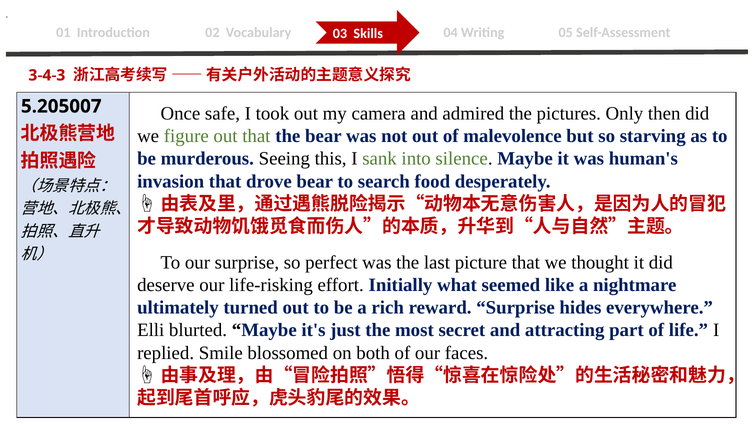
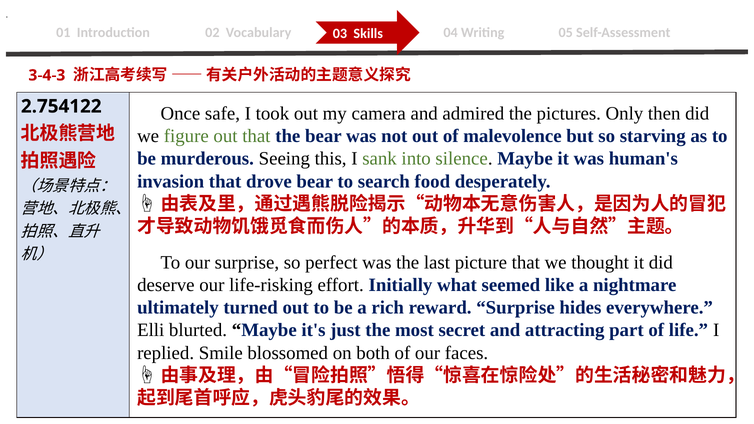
5.205007: 5.205007 -> 2.754122
